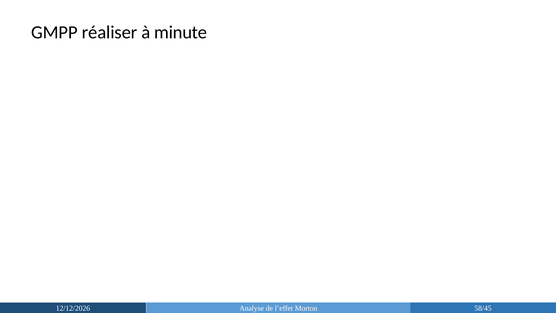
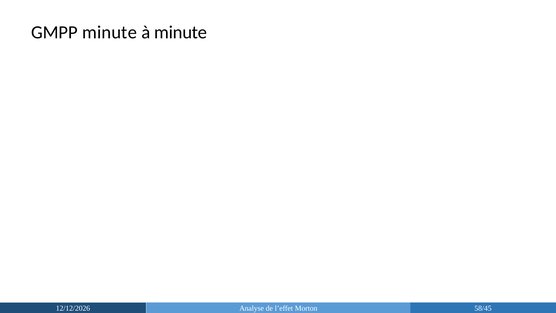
GMPP réaliser: réaliser -> minute
